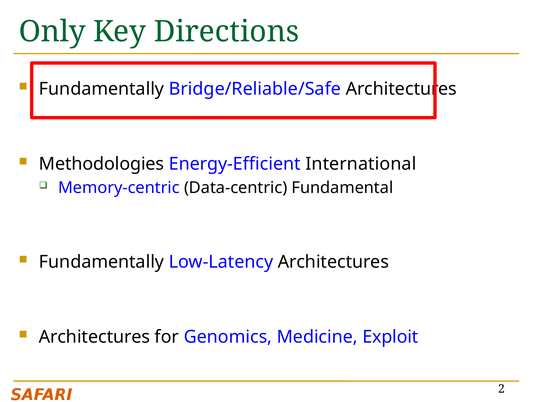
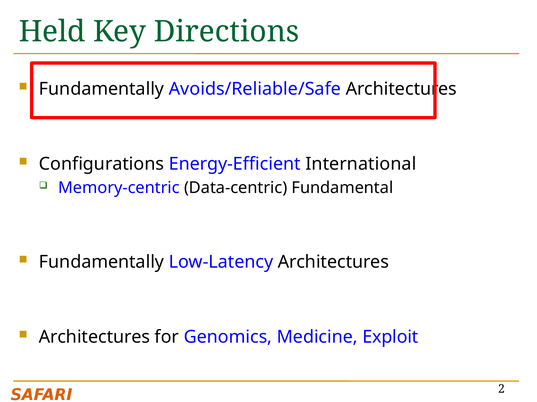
Only: Only -> Held
Bridge/Reliable/Safe: Bridge/Reliable/Safe -> Avoids/Reliable/Safe
Methodologies: Methodologies -> Configurations
